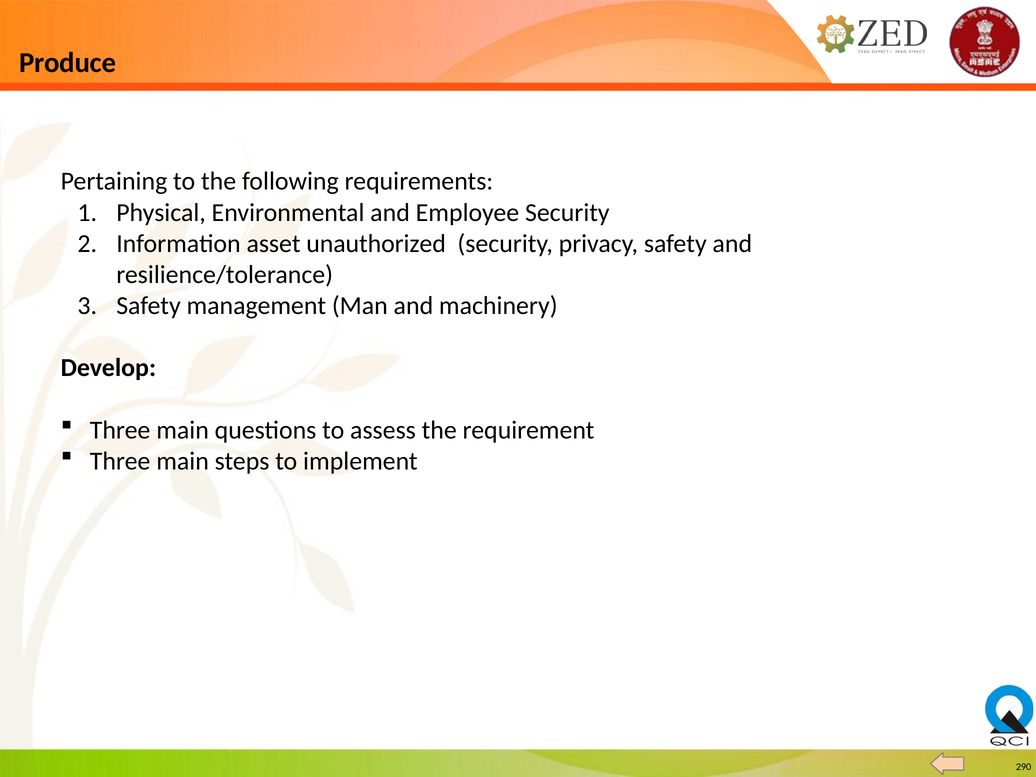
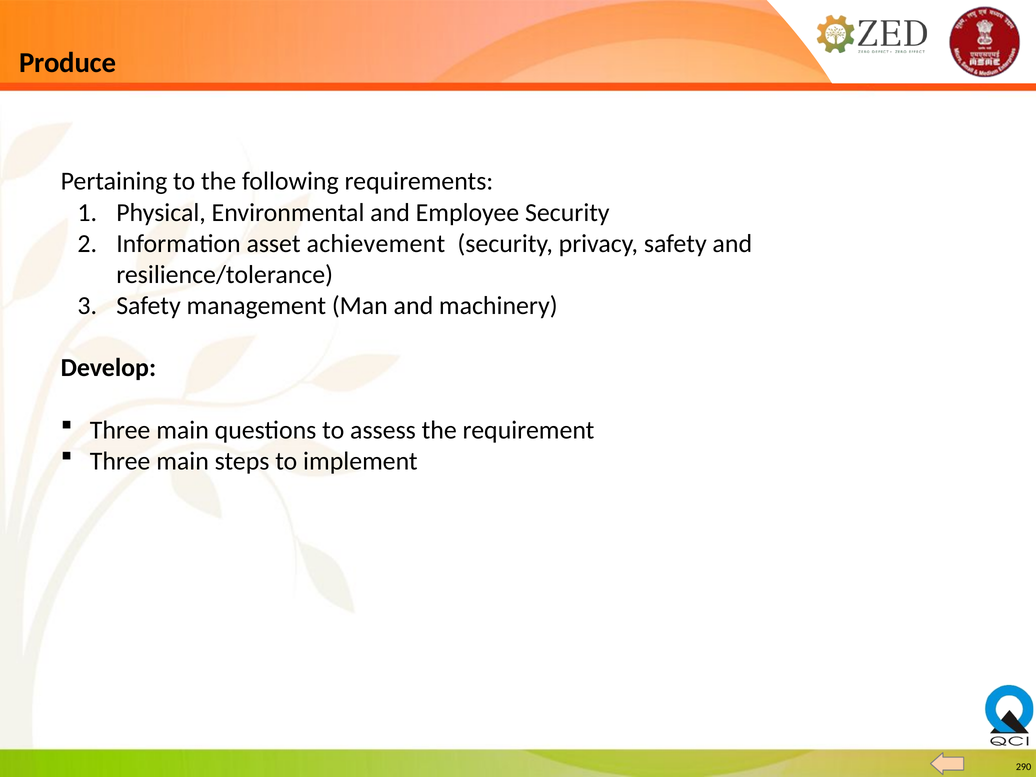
unauthorized: unauthorized -> achievement
